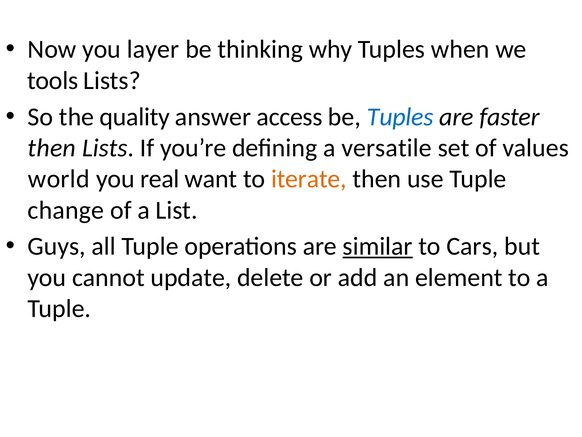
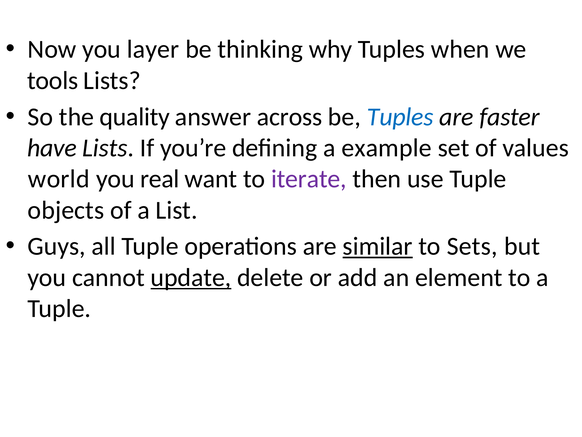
access: access -> across
then at (52, 148): then -> have
versatile: versatile -> example
iterate colour: orange -> purple
change: change -> objects
Cars: Cars -> Sets
update underline: none -> present
